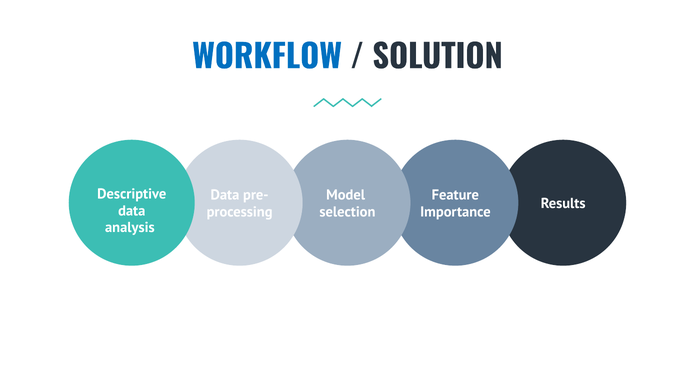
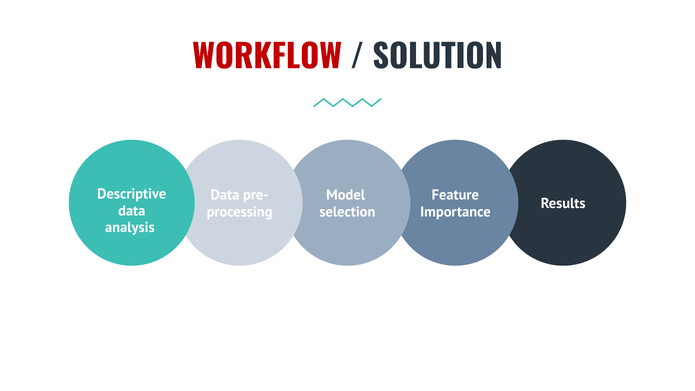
WORKFLOW colour: blue -> red
